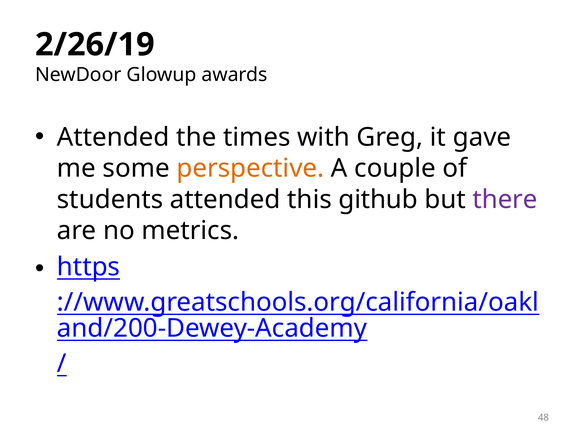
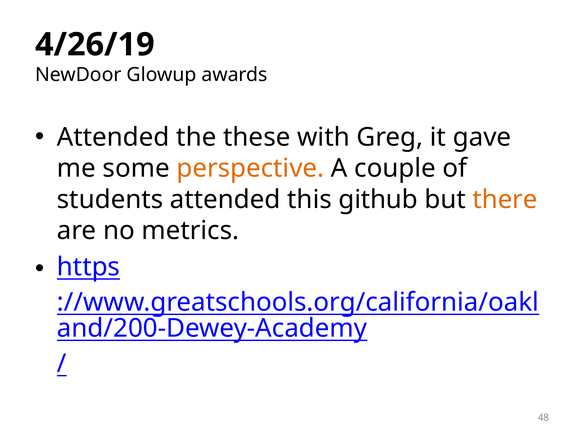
2/26/19: 2/26/19 -> 4/26/19
times: times -> these
there colour: purple -> orange
